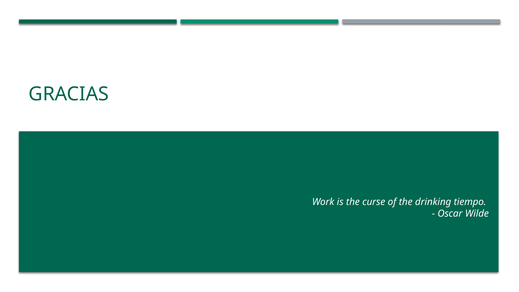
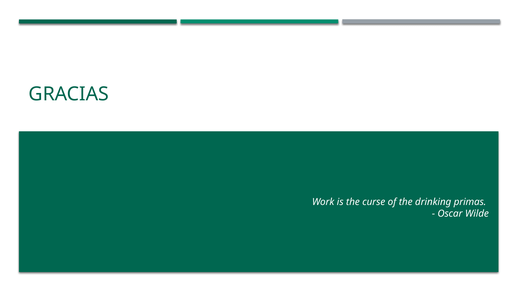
tiempo: tiempo -> primas
